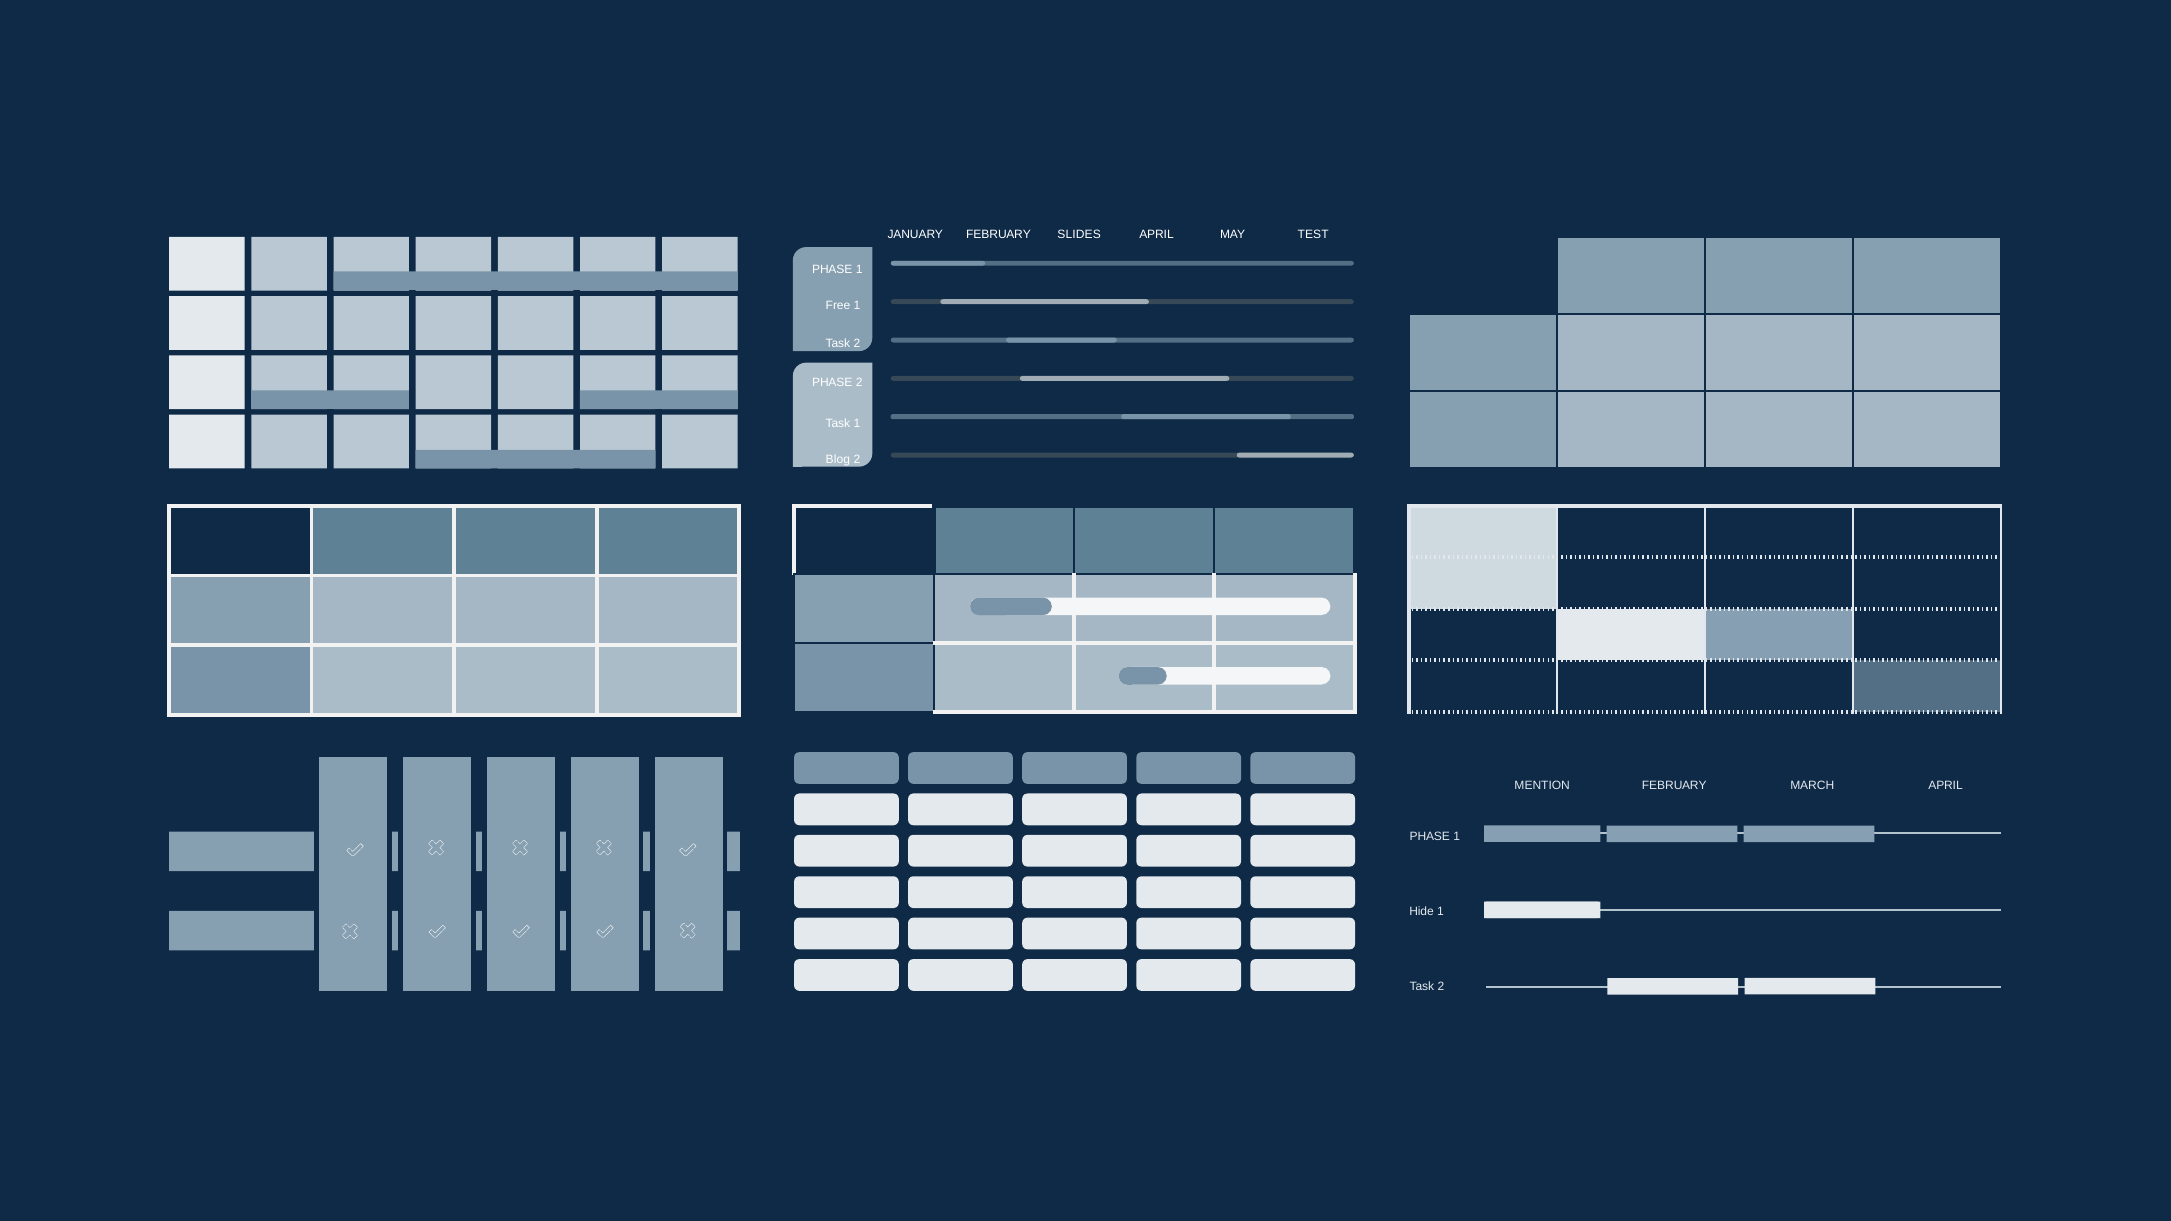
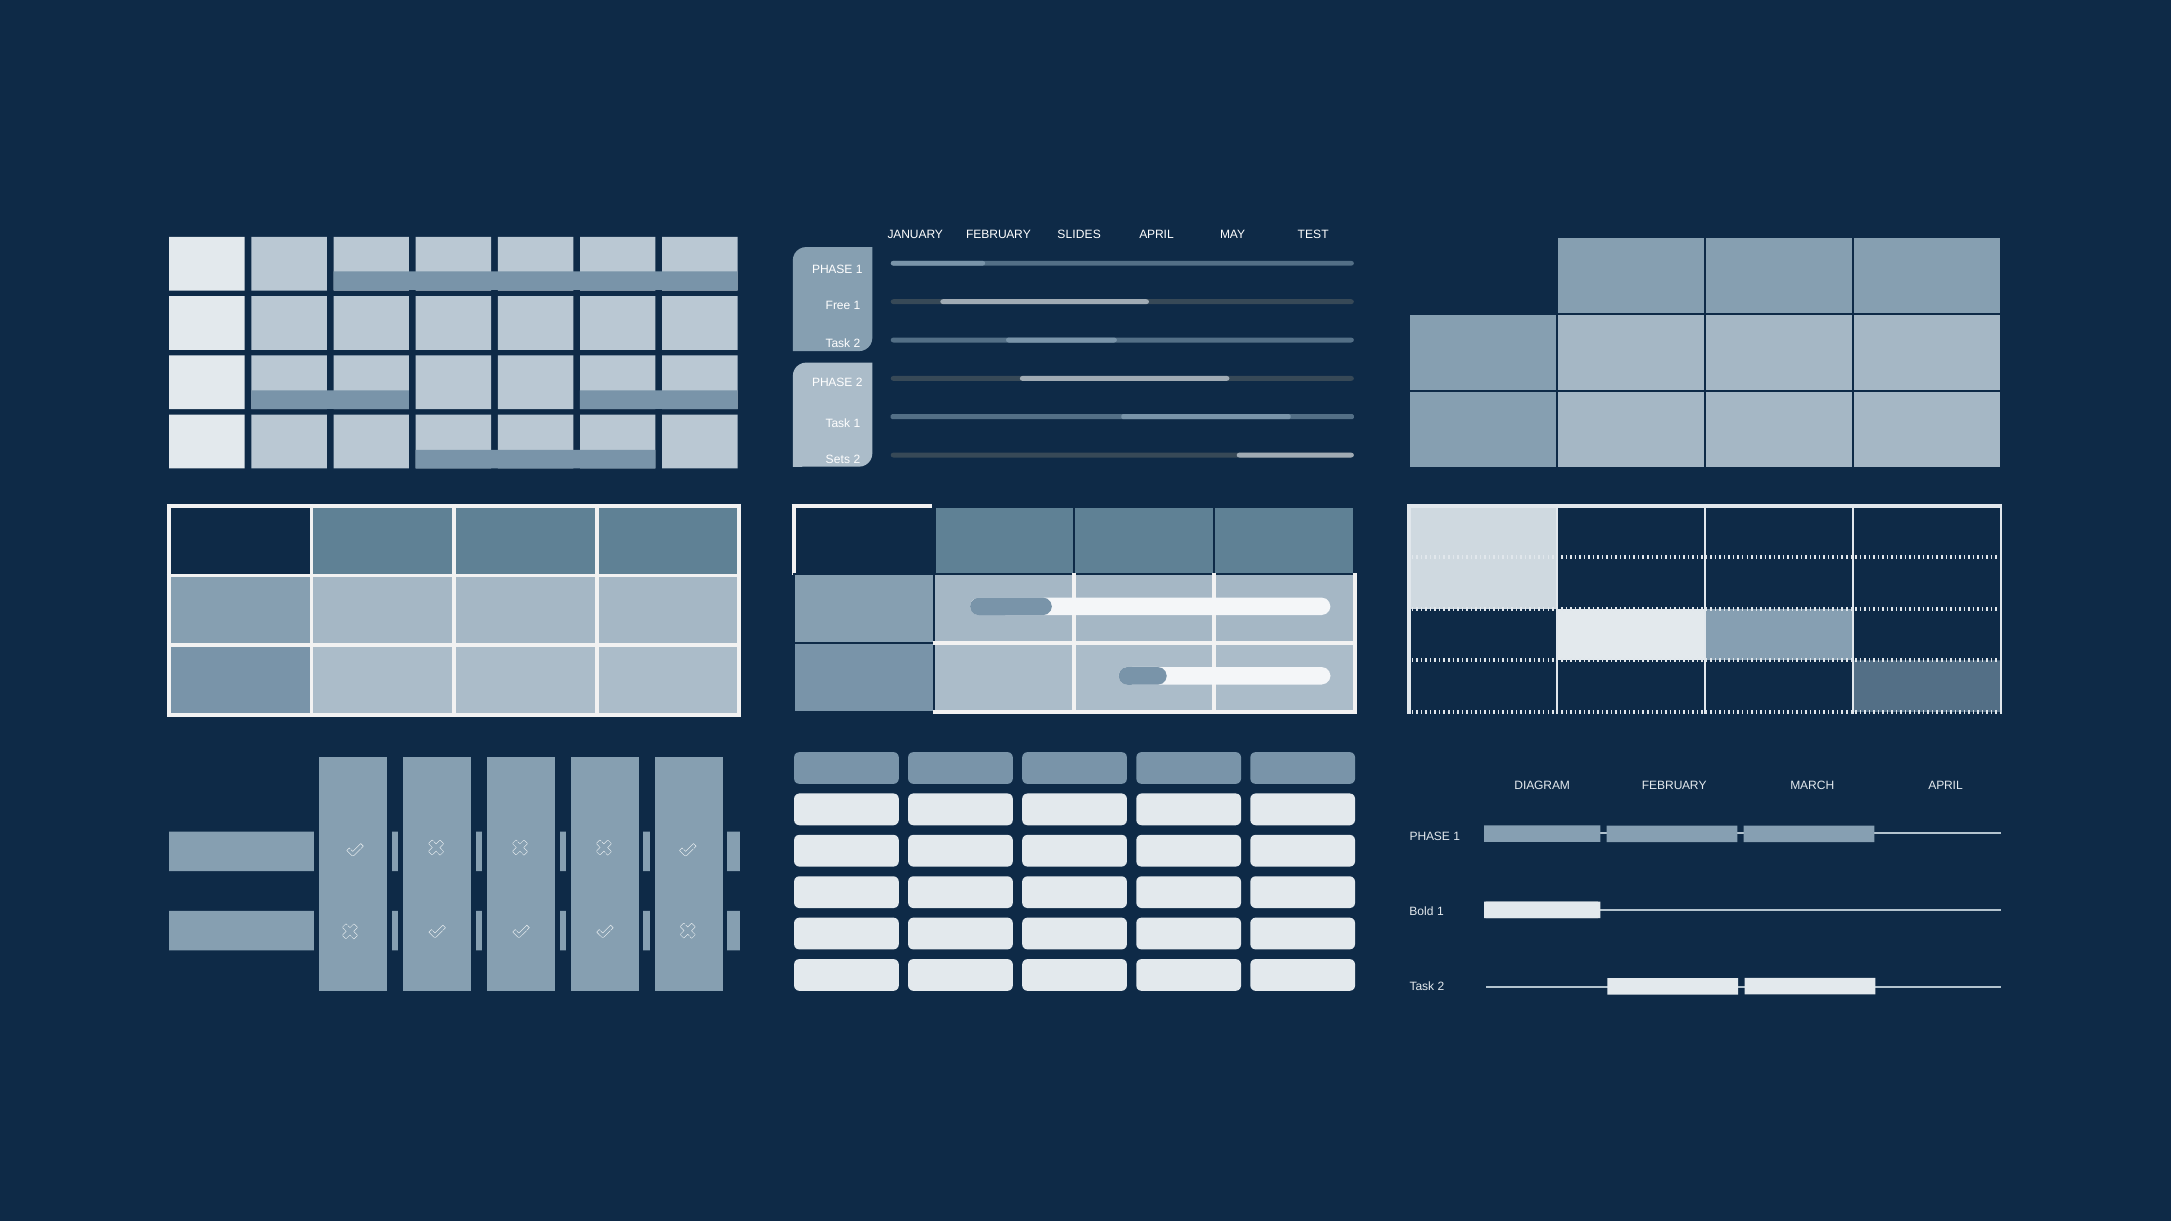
Blog: Blog -> Sets
MENTION: MENTION -> DIAGRAM
Hide: Hide -> Bold
